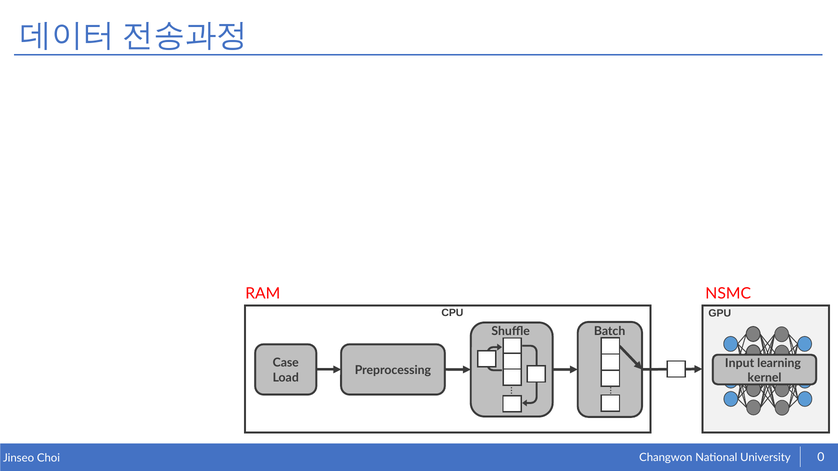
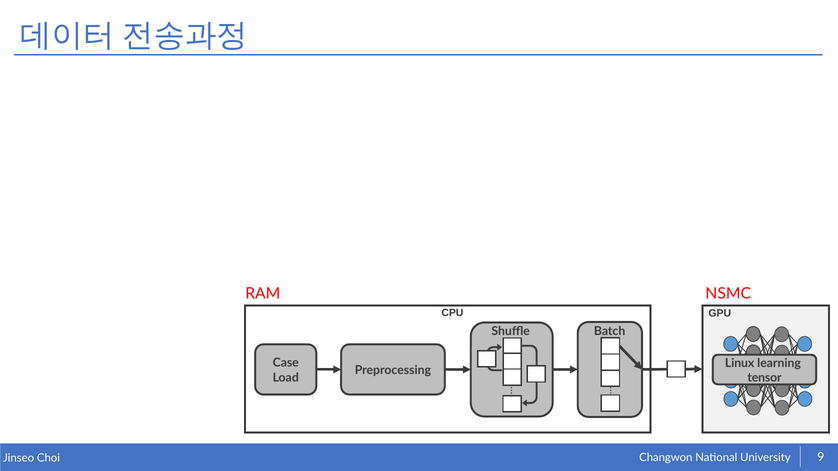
Input: Input -> Linux
kernel: kernel -> tensor
0: 0 -> 9
